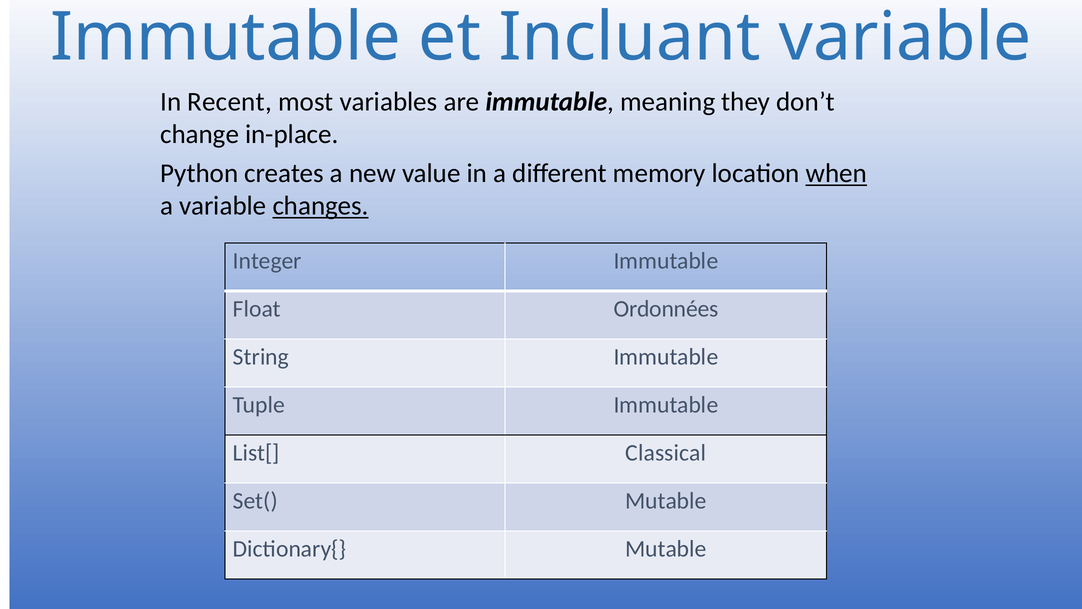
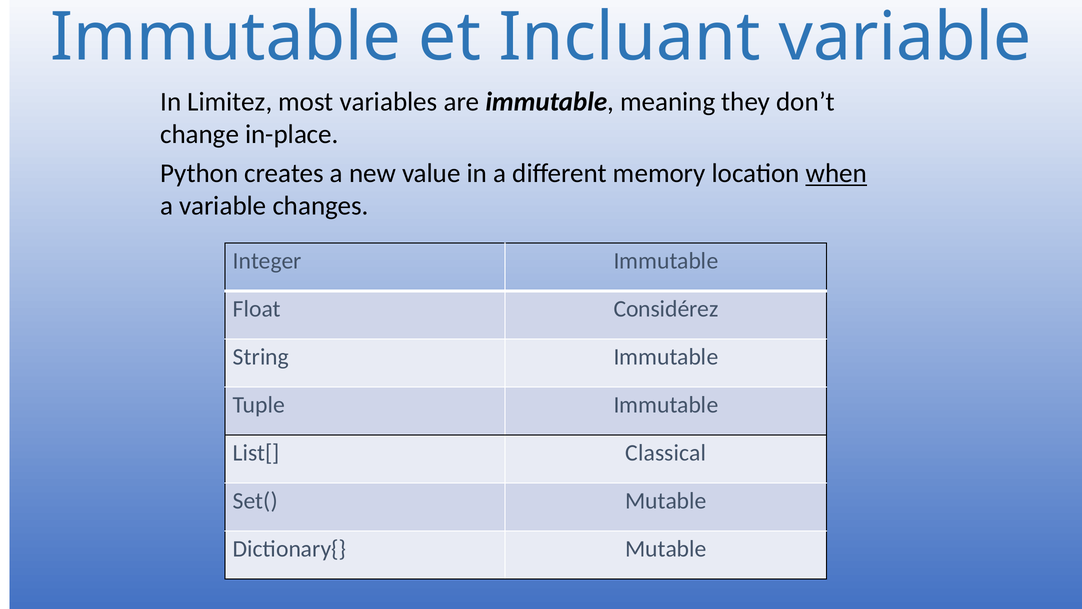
Recent: Recent -> Limitez
changes underline: present -> none
Ordonnées: Ordonnées -> Considérez
